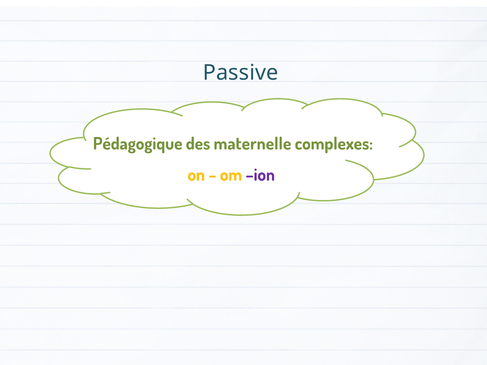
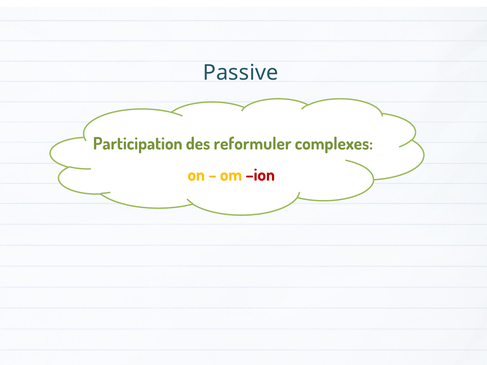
Pédagogique: Pédagogique -> Participation
maternelle: maternelle -> reformuler
ion colour: purple -> red
